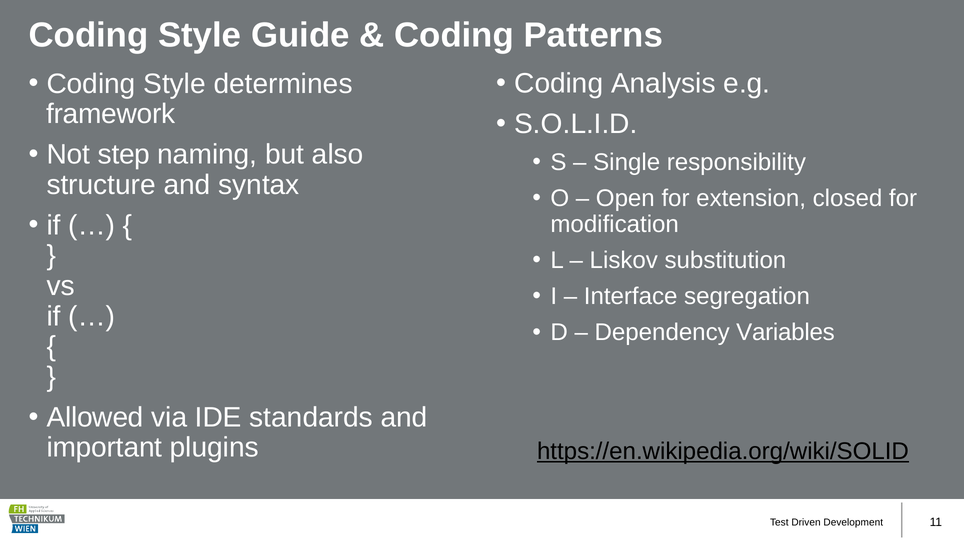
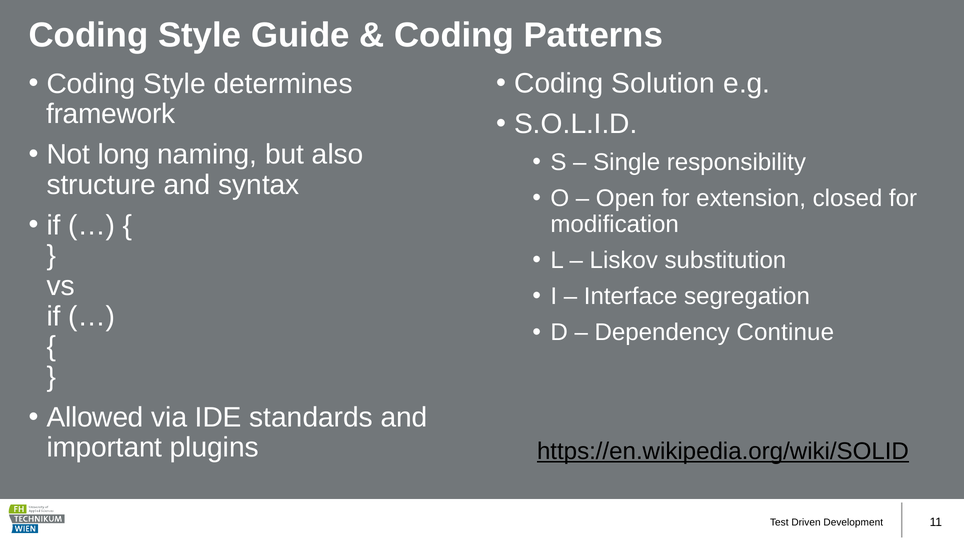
Analysis: Analysis -> Solution
step: step -> long
Variables: Variables -> Continue
